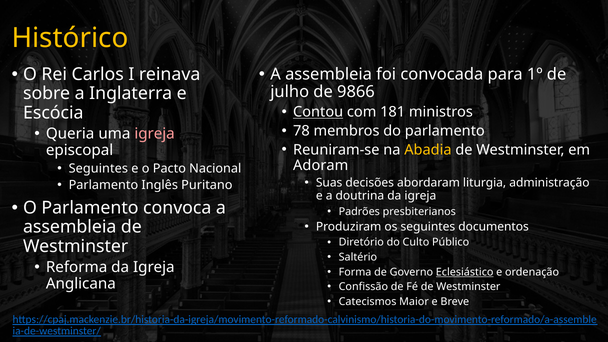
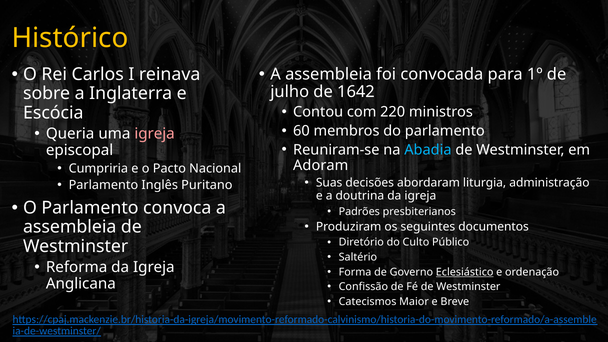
9866: 9866 -> 1642
Contou underline: present -> none
181: 181 -> 220
78: 78 -> 60
Abadia colour: yellow -> light blue
Seguintes at (98, 168): Seguintes -> Cumpriria
